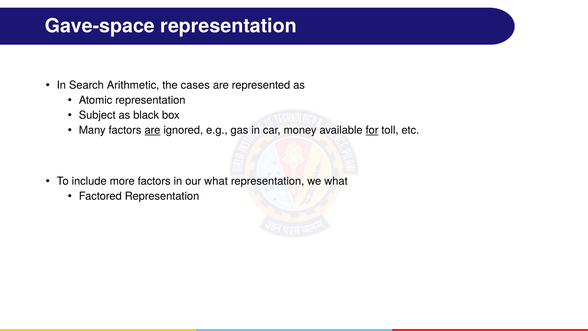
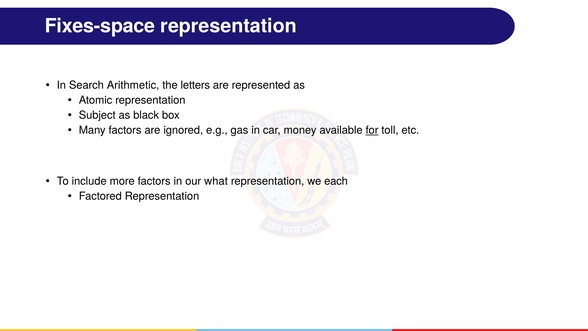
Gave-space: Gave-space -> Fixes-space
cases: cases -> letters
are at (152, 130) underline: present -> none
we what: what -> each
